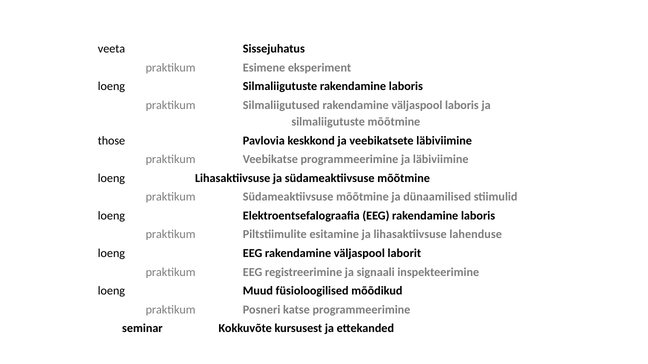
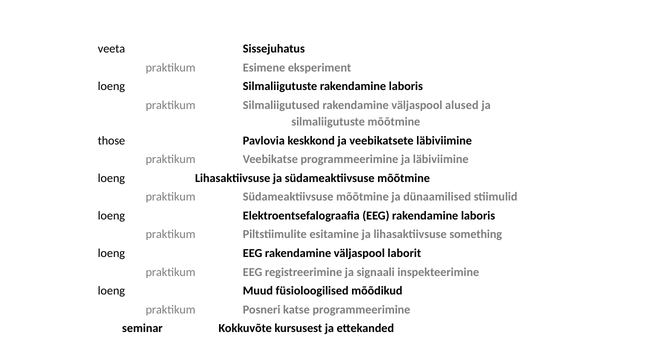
väljaspool laboris: laboris -> alused
lahenduse: lahenduse -> something
